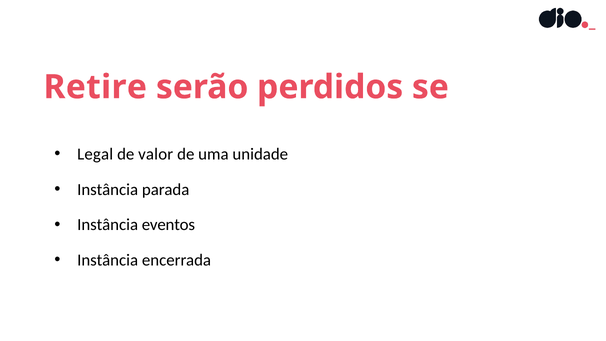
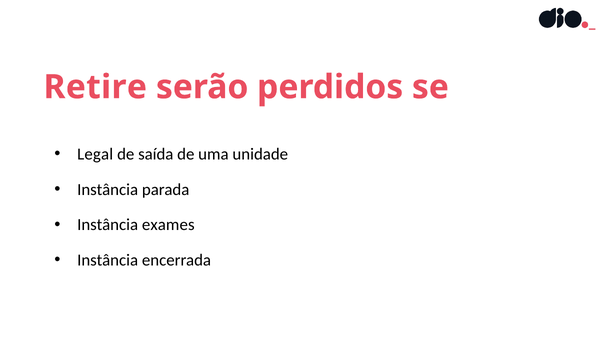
valor: valor -> saída
eventos: eventos -> exames
